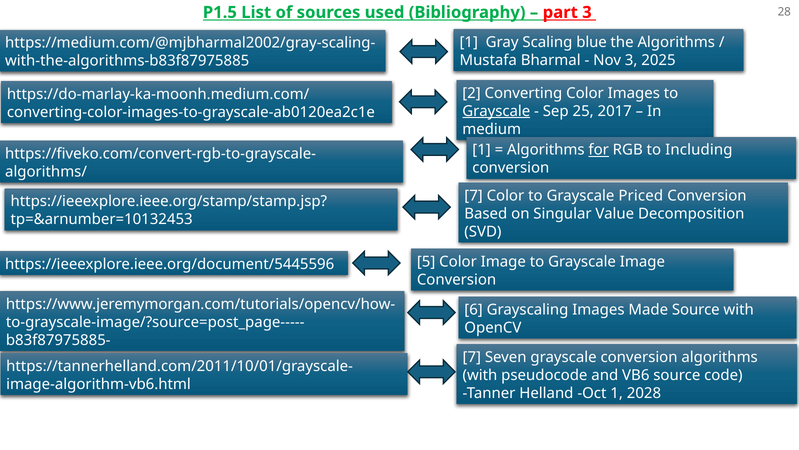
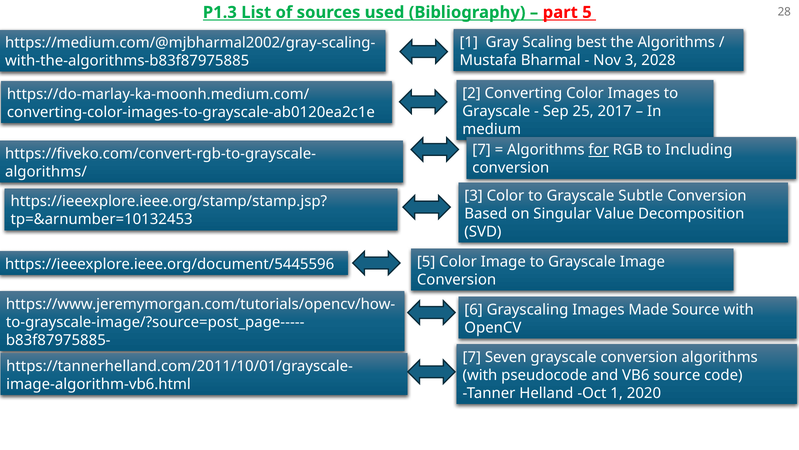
P1.5: P1.5 -> P1.3
part 3: 3 -> 5
blue: blue -> best
2025: 2025 -> 2028
Grayscale at (496, 111) underline: present -> none
1 at (482, 150): 1 -> 7
7 at (474, 195): 7 -> 3
Priced: Priced -> Subtle
2028: 2028 -> 2020
